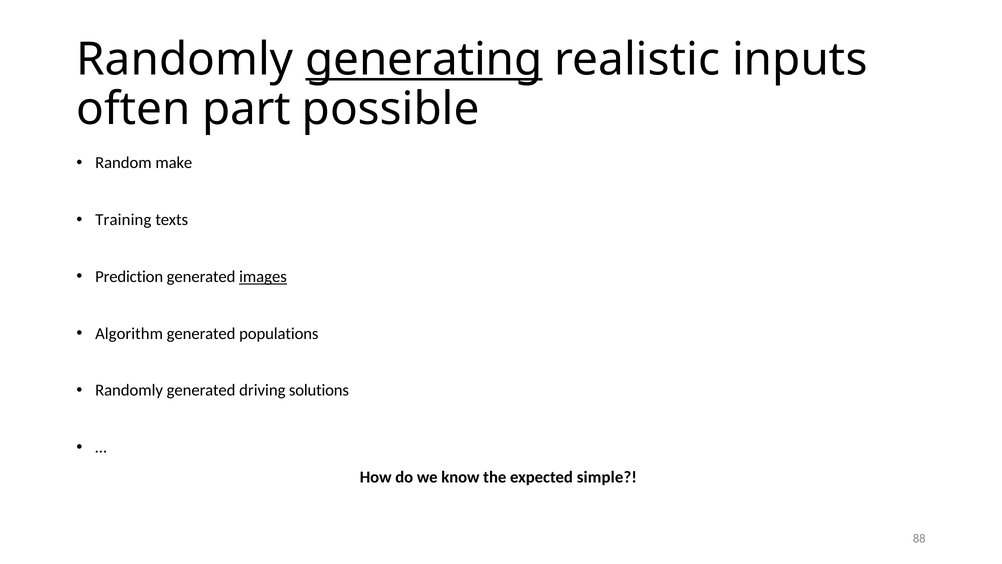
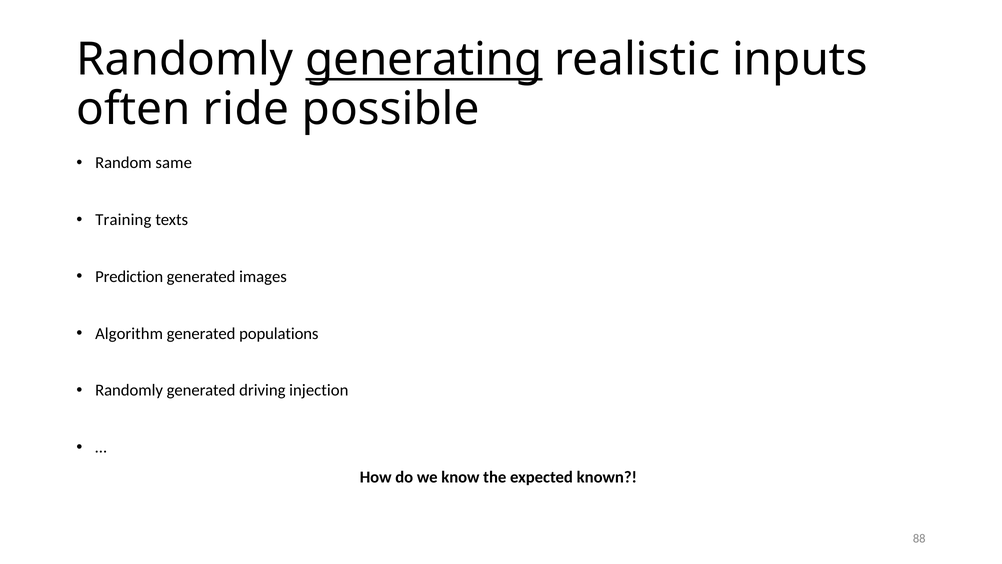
part: part -> ride
make: make -> same
images underline: present -> none
solutions: solutions -> injection
simple: simple -> known
